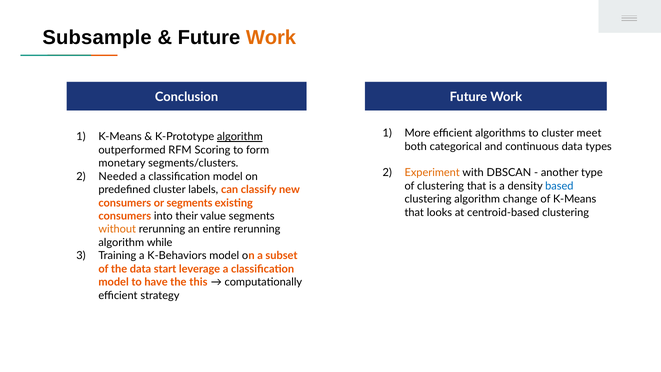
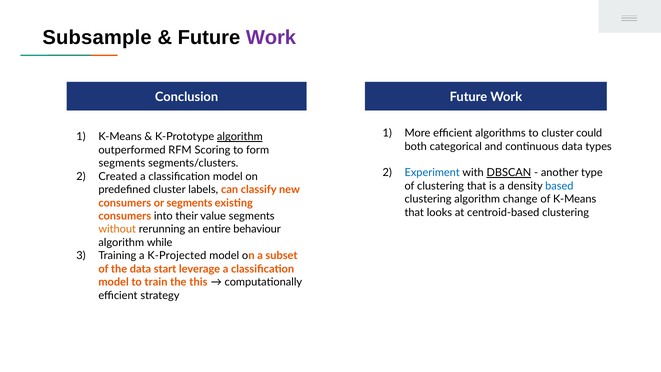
Work at (271, 38) colour: orange -> purple
meet: meet -> could
monetary at (122, 163): monetary -> segments
Experiment colour: orange -> blue
DBSCAN underline: none -> present
Needed: Needed -> Created
entire rerunning: rerunning -> behaviour
K-Behaviors: K-Behaviors -> K-Projected
have: have -> train
